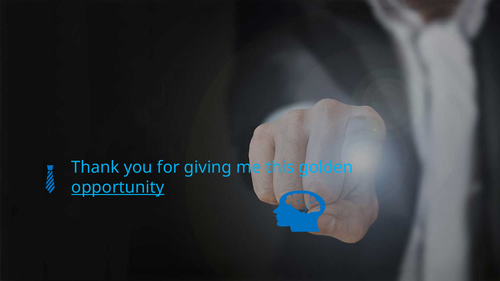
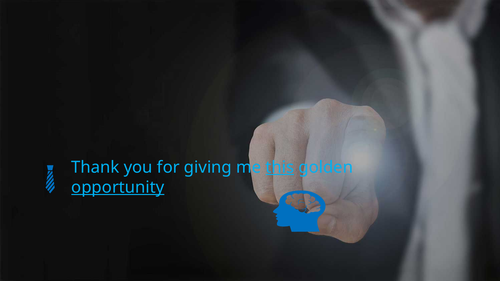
this underline: none -> present
